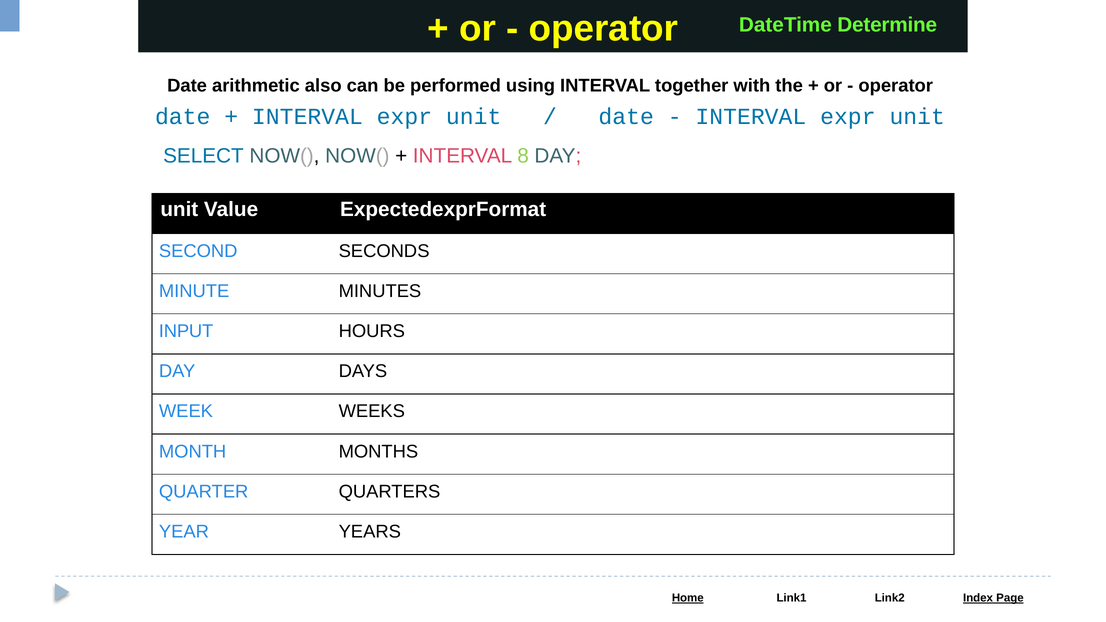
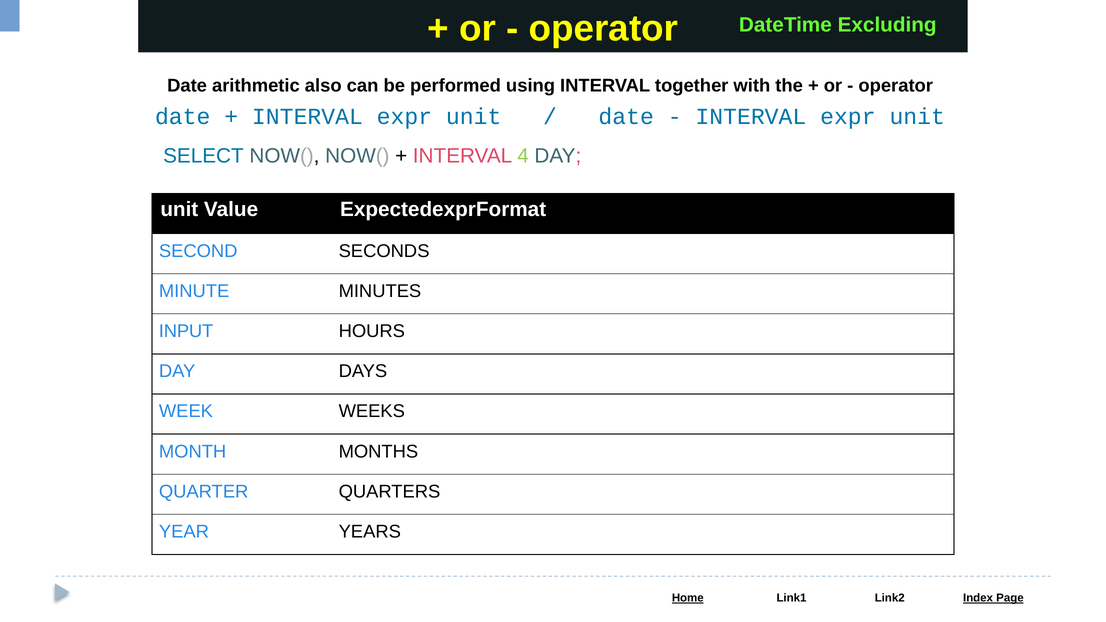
Determine: Determine -> Excluding
8: 8 -> 4
